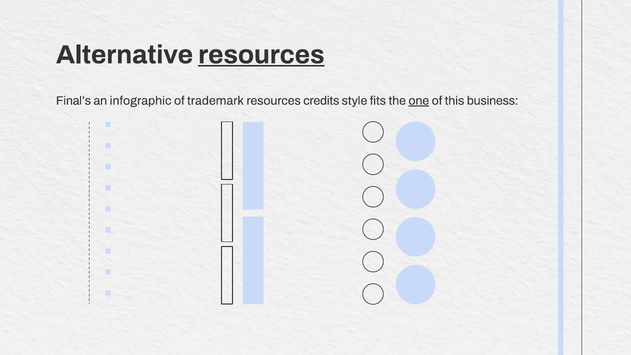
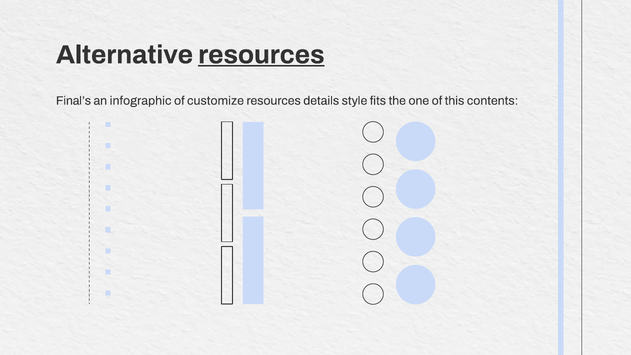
trademark: trademark -> customize
credits: credits -> details
one underline: present -> none
business: business -> contents
